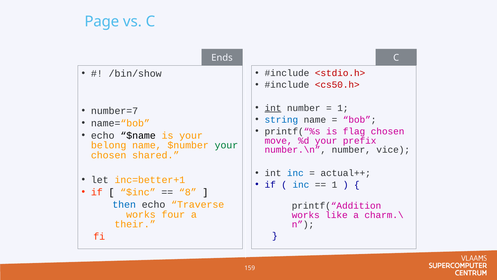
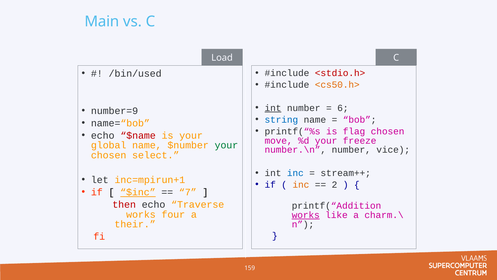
Page: Page -> Main
Ends: Ends -> Load
/bin/show: /bin/show -> /bin/used
<cs50.h> colour: red -> orange
1 at (343, 108): 1 -> 6
number=7: number=7 -> number=9
$name colour: black -> red
prefix: prefix -> freeze
belong: belong -> global
shared: shared -> select
actual++: actual++ -> stream++
inc=better+1: inc=better+1 -> inc=mpirun+1
inc at (301, 184) colour: blue -> orange
1 at (334, 184): 1 -> 2
$inc underline: none -> present
8: 8 -> 7
then colour: blue -> red
works at (306, 215) underline: none -> present
